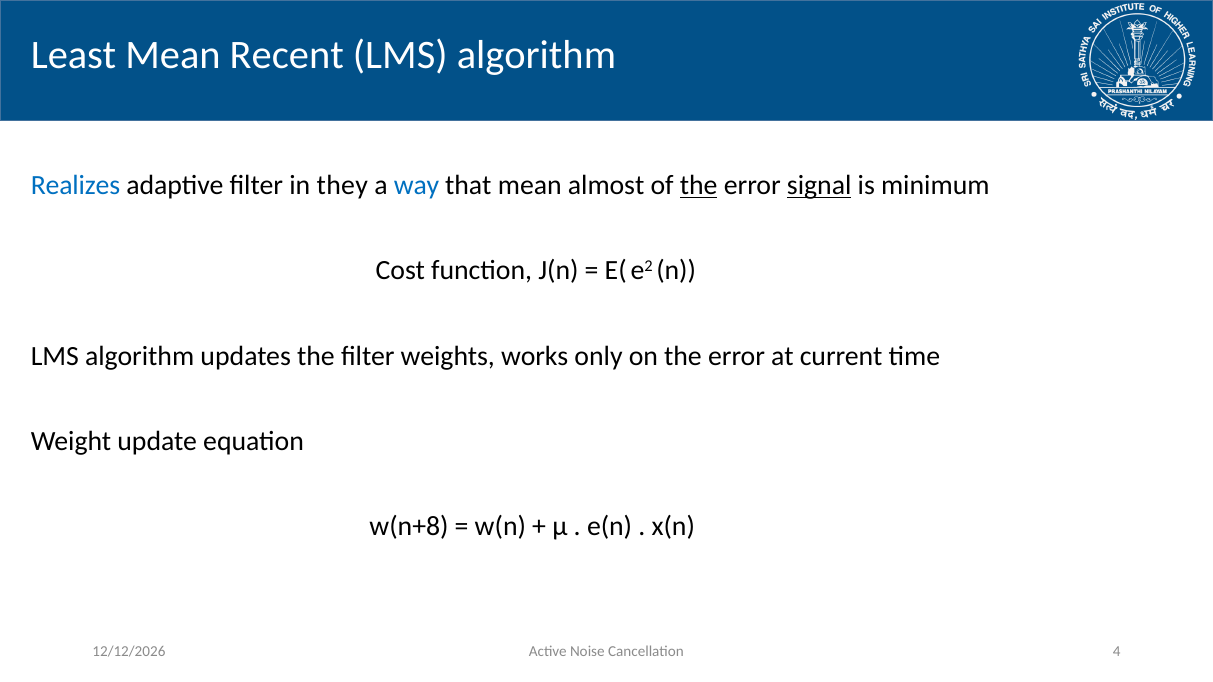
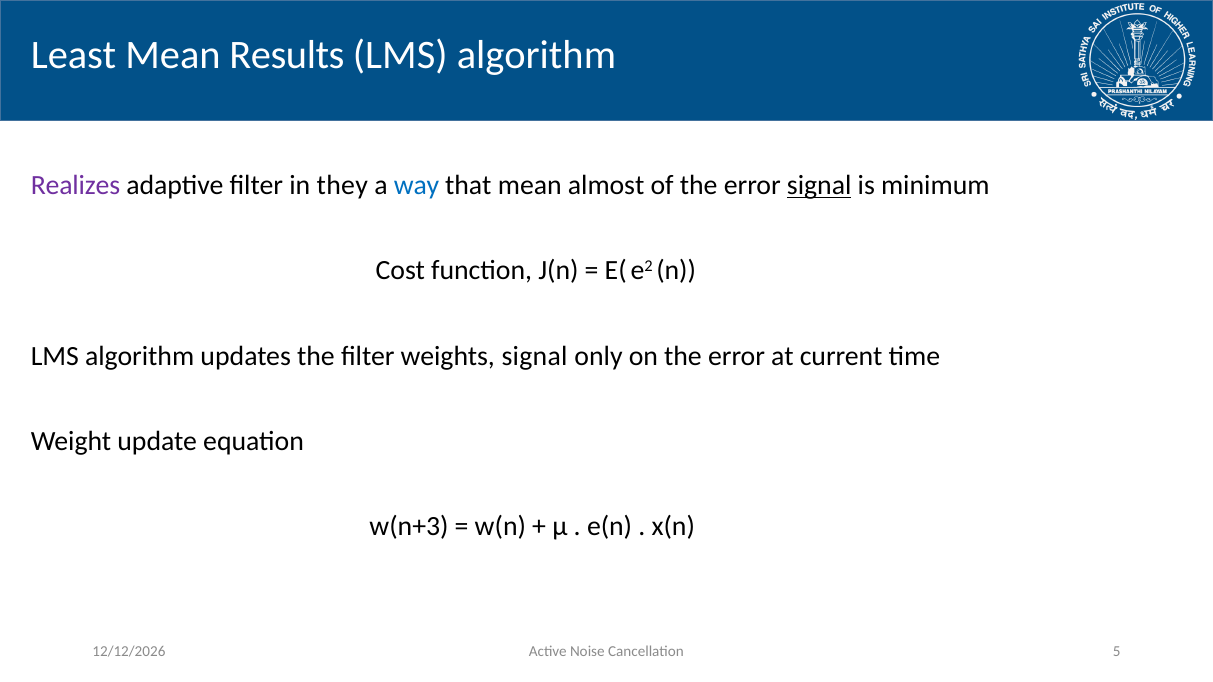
Recent: Recent -> Results
Realizes colour: blue -> purple
the at (699, 186) underline: present -> none
weights works: works -> signal
w(n+8: w(n+8 -> w(n+3
4: 4 -> 5
